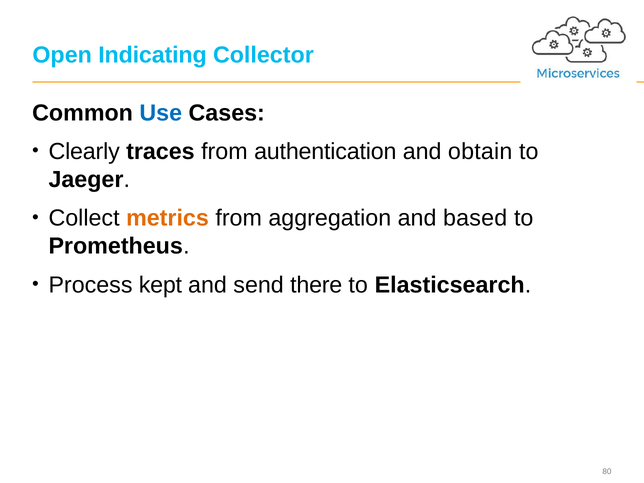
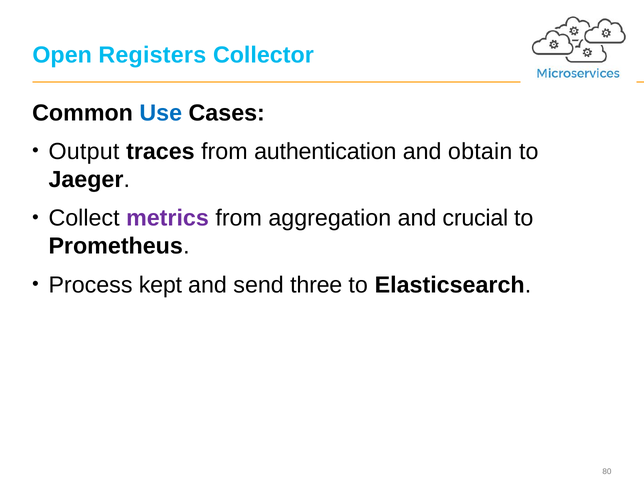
Indicating: Indicating -> Registers
Clearly: Clearly -> Output
metrics colour: orange -> purple
based: based -> crucial
there: there -> three
